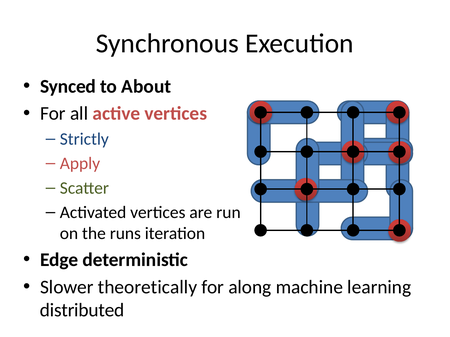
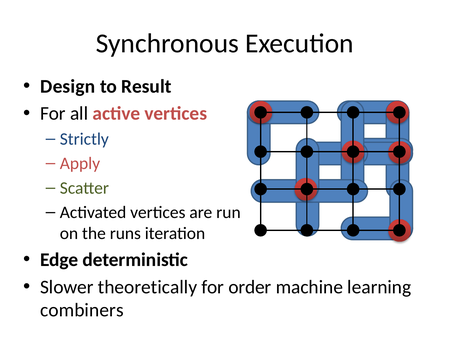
Synced: Synced -> Design
About: About -> Result
along: along -> order
distributed: distributed -> combiners
